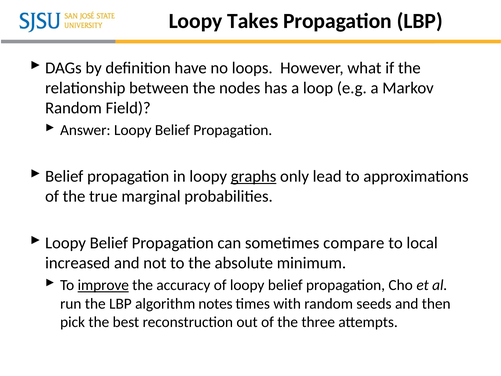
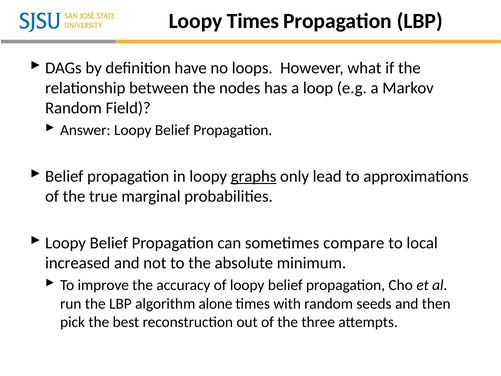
Loopy Takes: Takes -> Times
improve underline: present -> none
notes: notes -> alone
